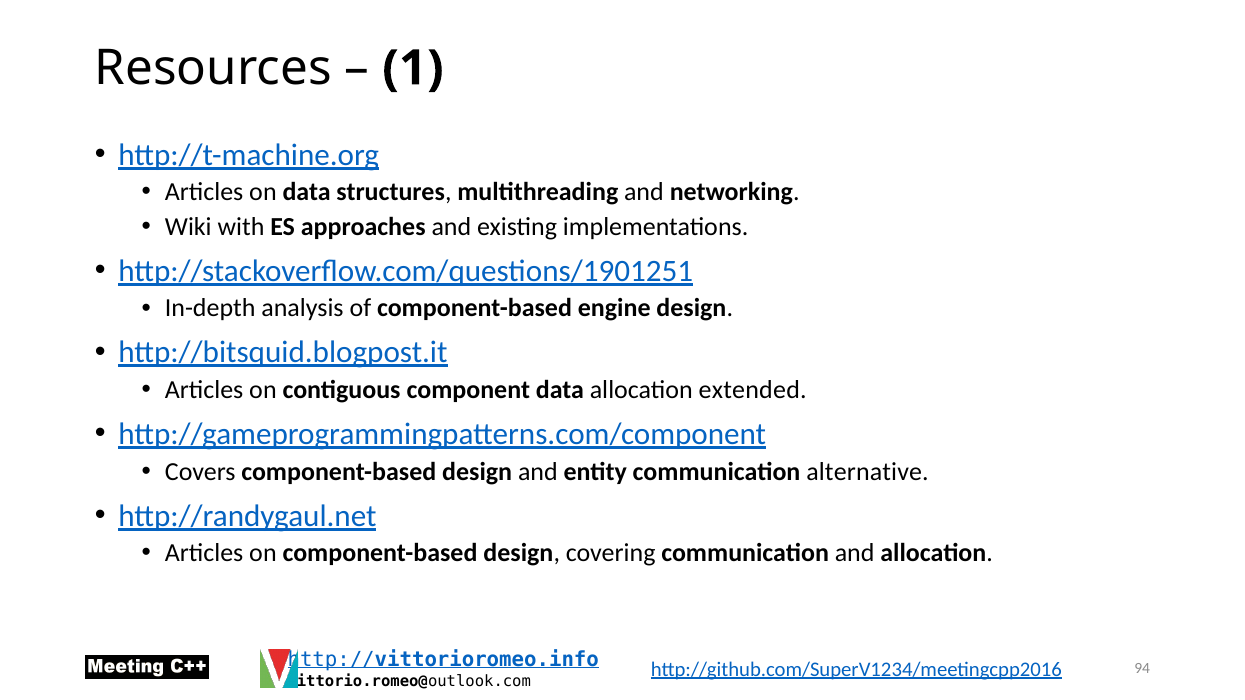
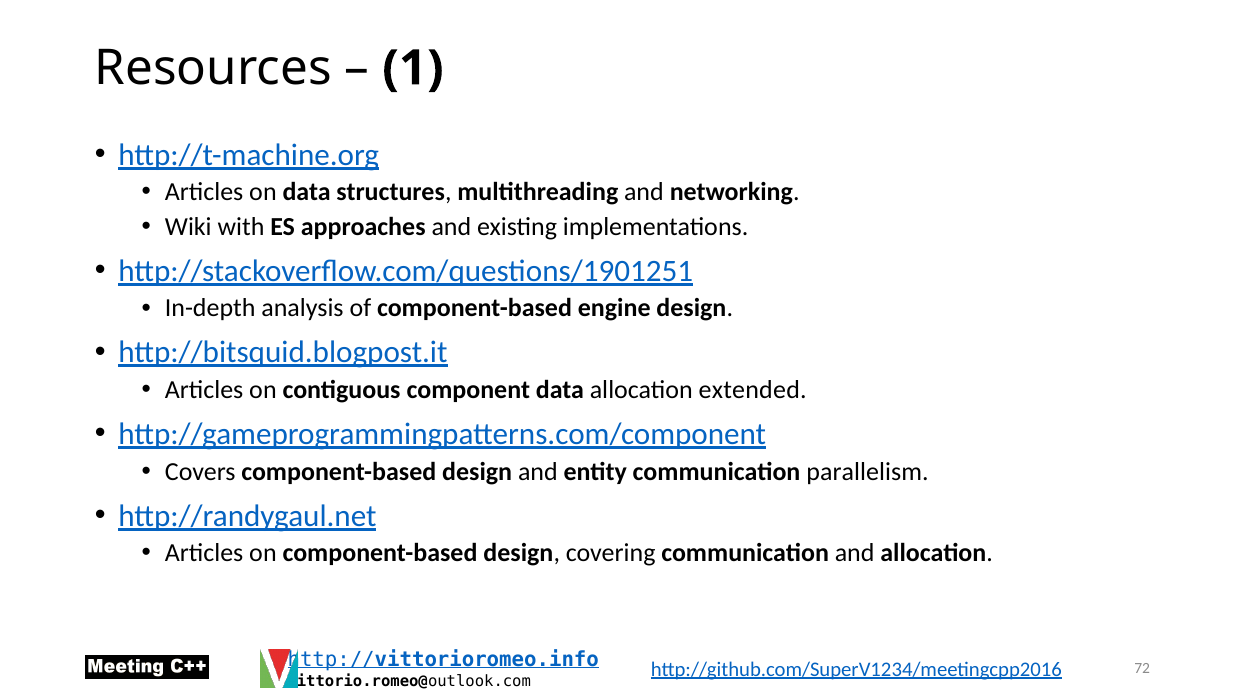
alternative: alternative -> parallelism
94: 94 -> 72
